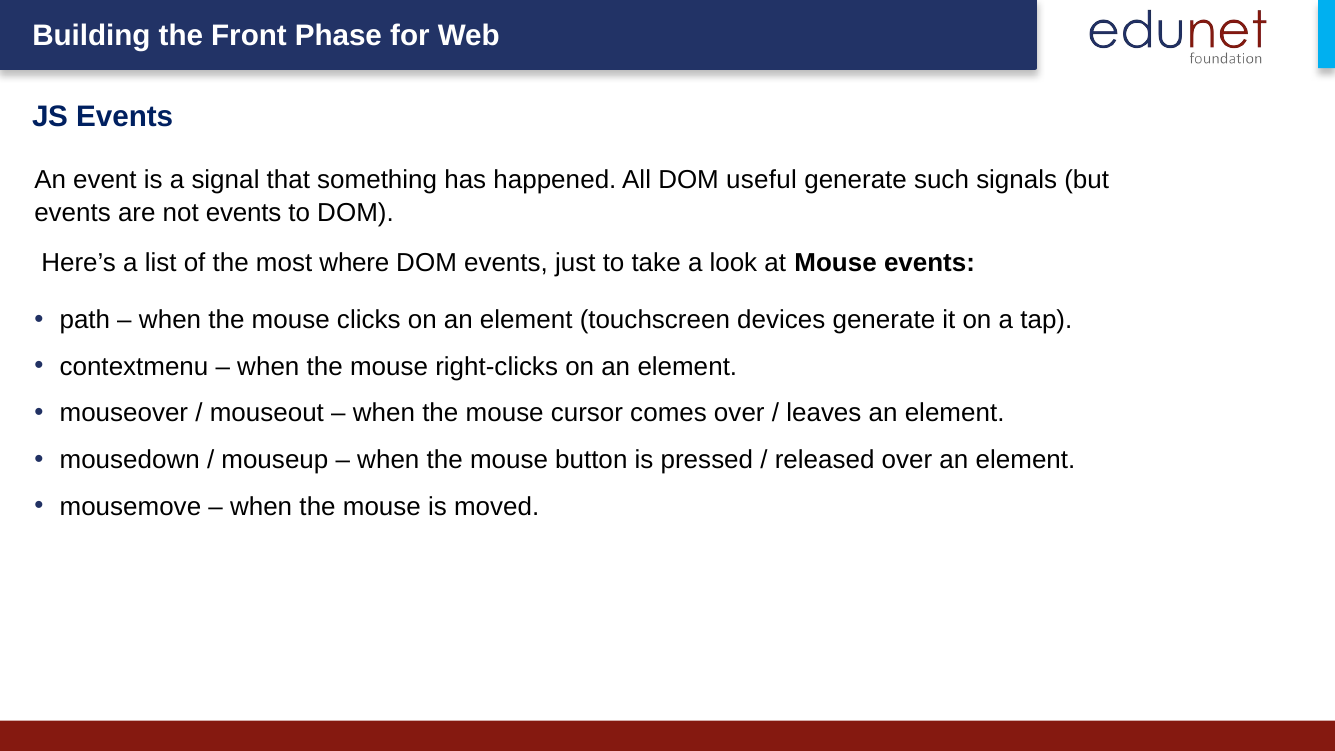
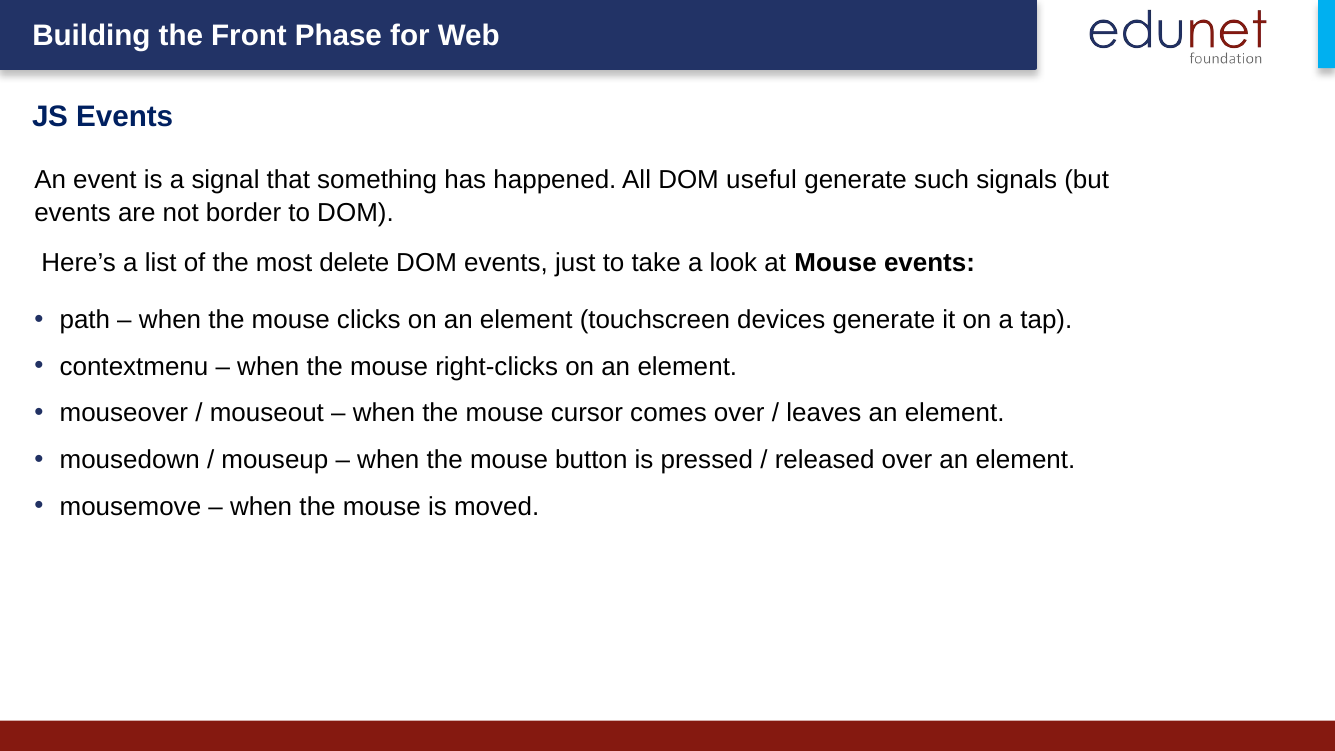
not events: events -> border
where: where -> delete
